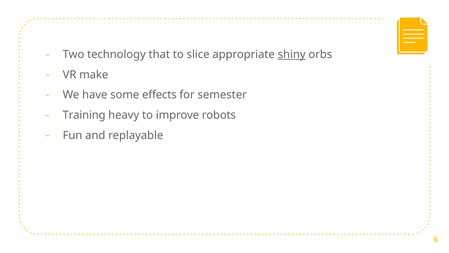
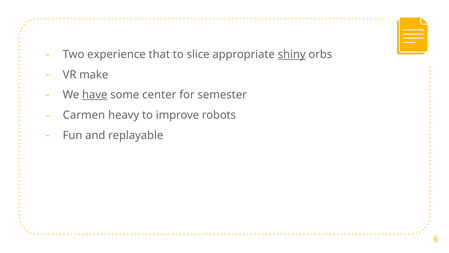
technology: technology -> experience
have underline: none -> present
effects: effects -> center
Training: Training -> Carmen
